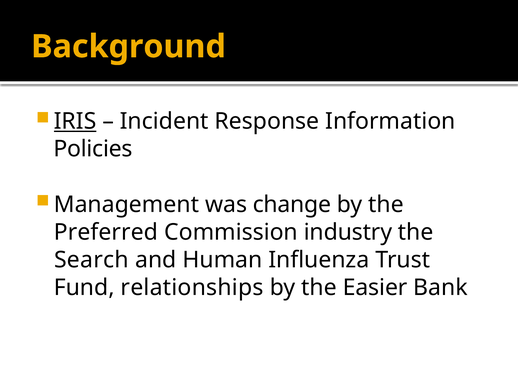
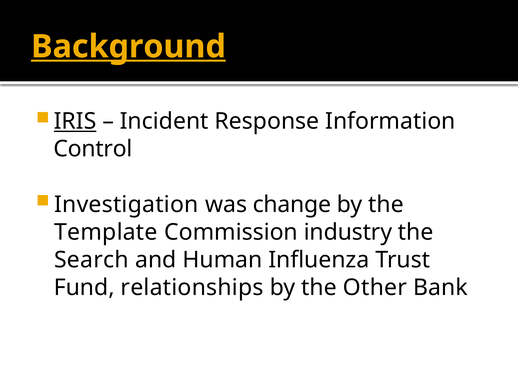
Background underline: none -> present
Policies: Policies -> Control
Management: Management -> Investigation
Preferred: Preferred -> Template
Easier: Easier -> Other
